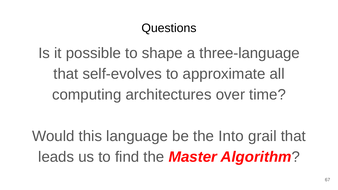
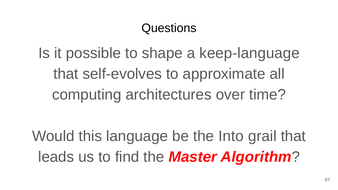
three-language: three-language -> keep-language
